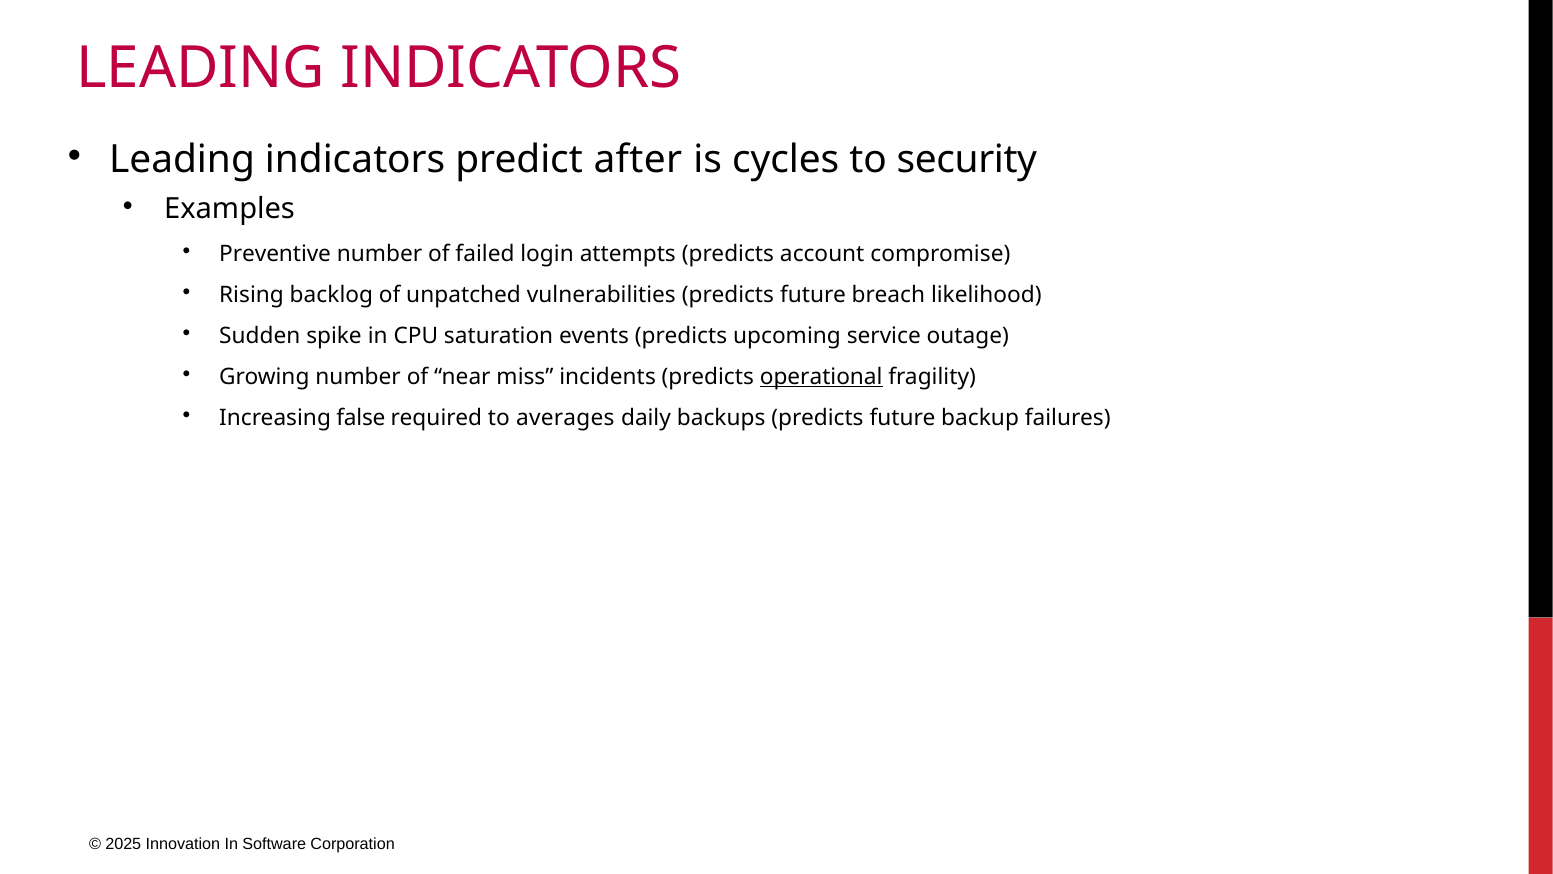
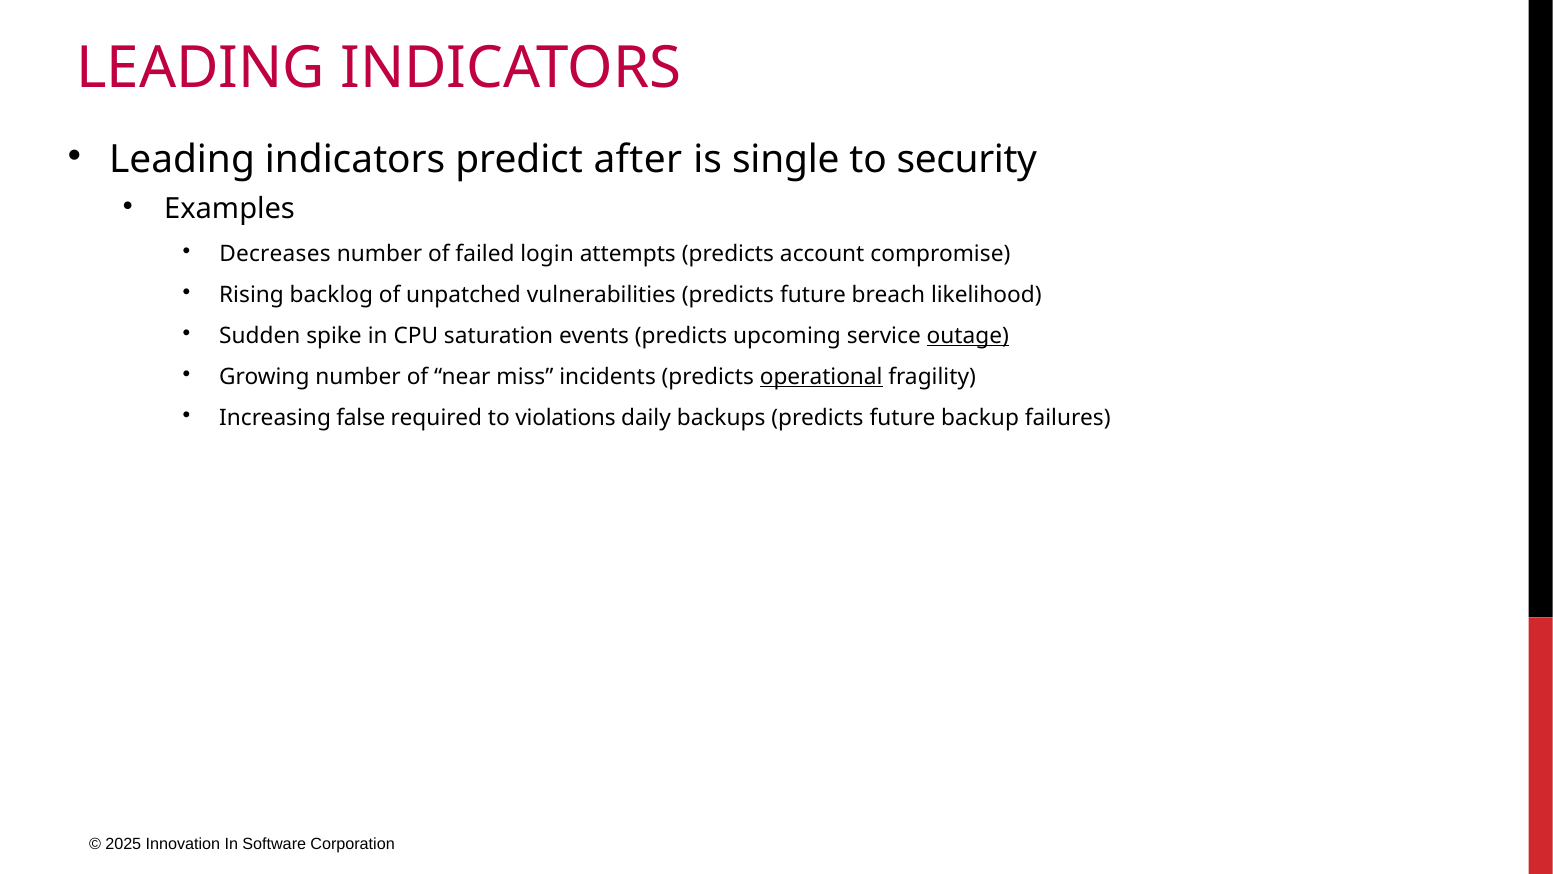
cycles: cycles -> single
Preventive: Preventive -> Decreases
outage underline: none -> present
averages: averages -> violations
